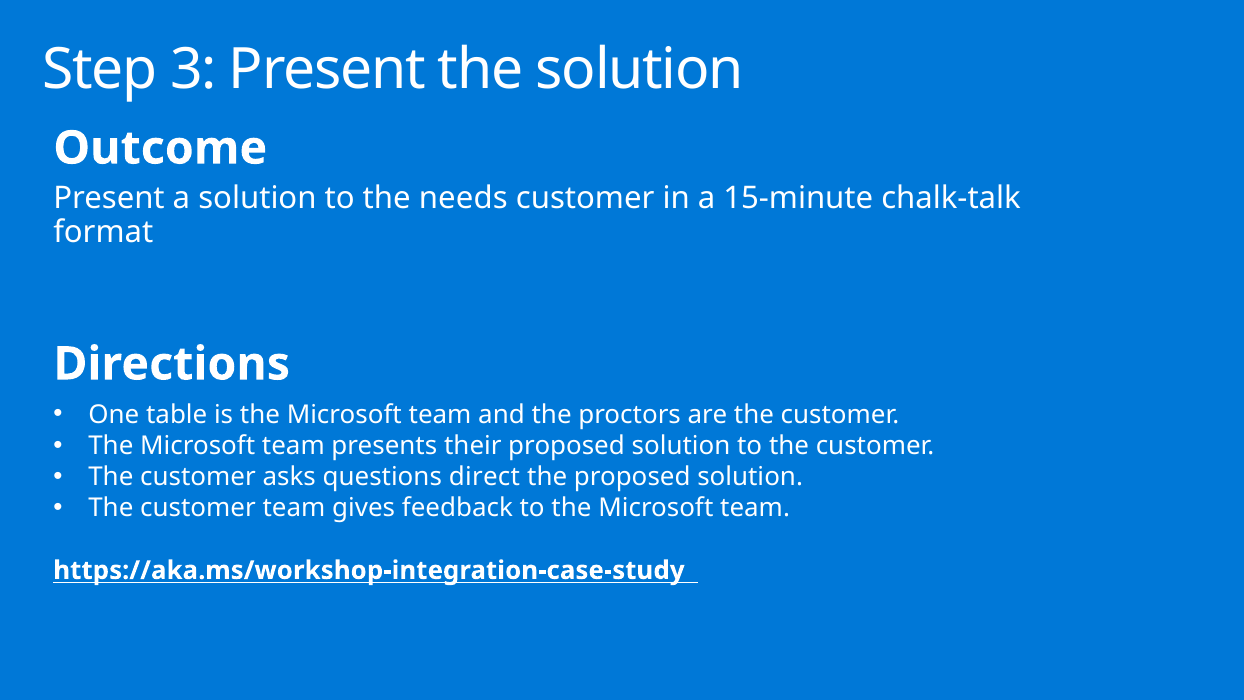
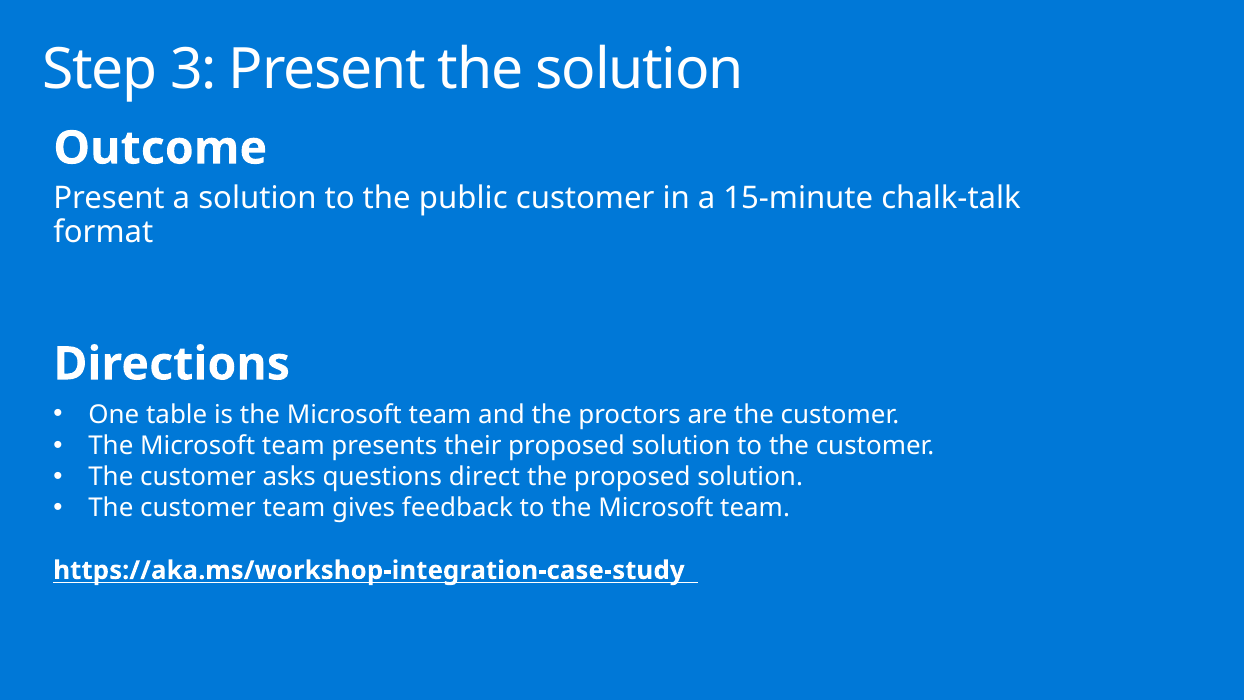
needs: needs -> public
